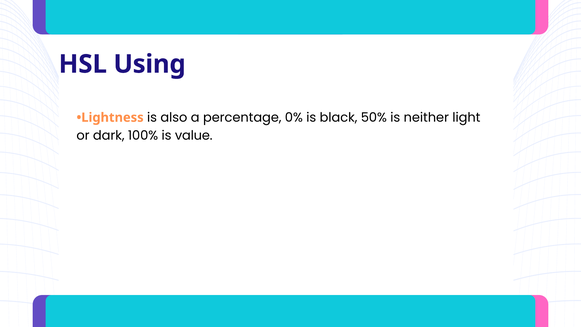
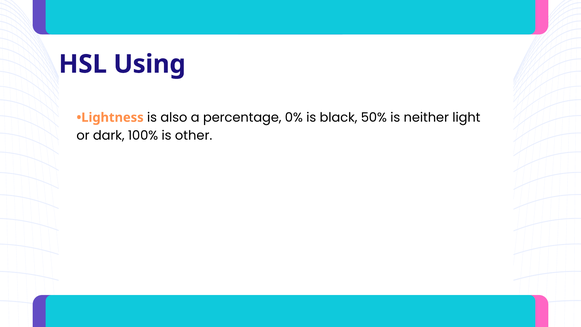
value: value -> other
